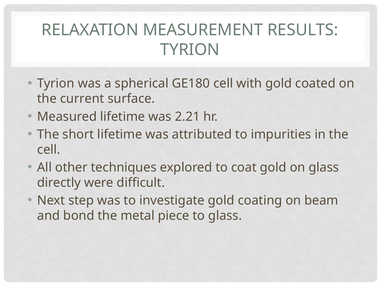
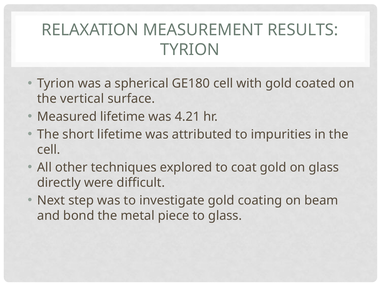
current: current -> vertical
2.21: 2.21 -> 4.21
